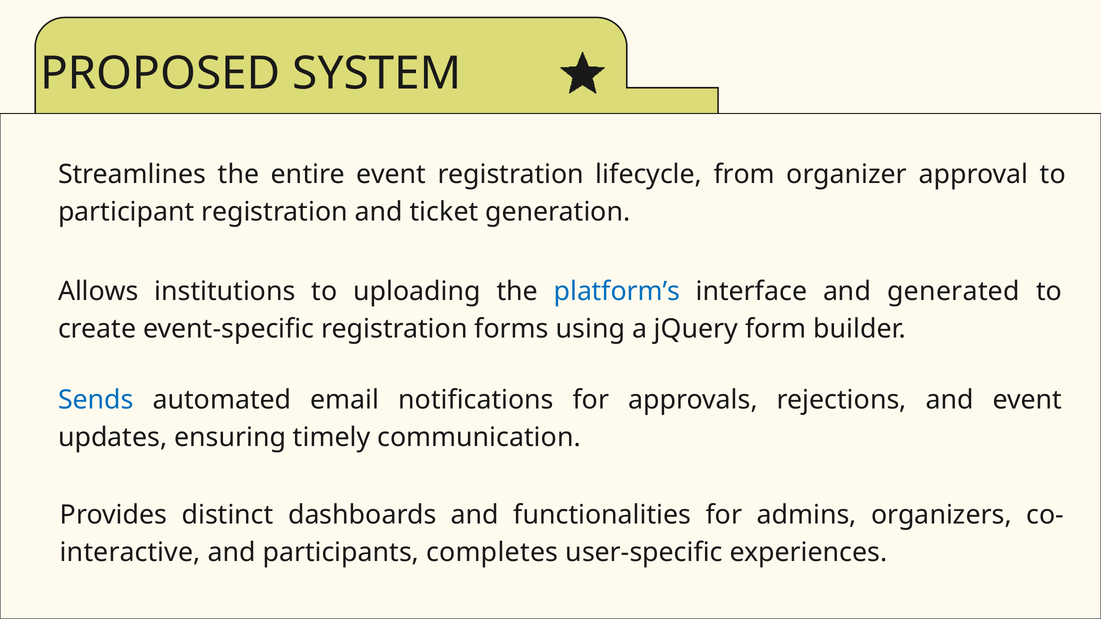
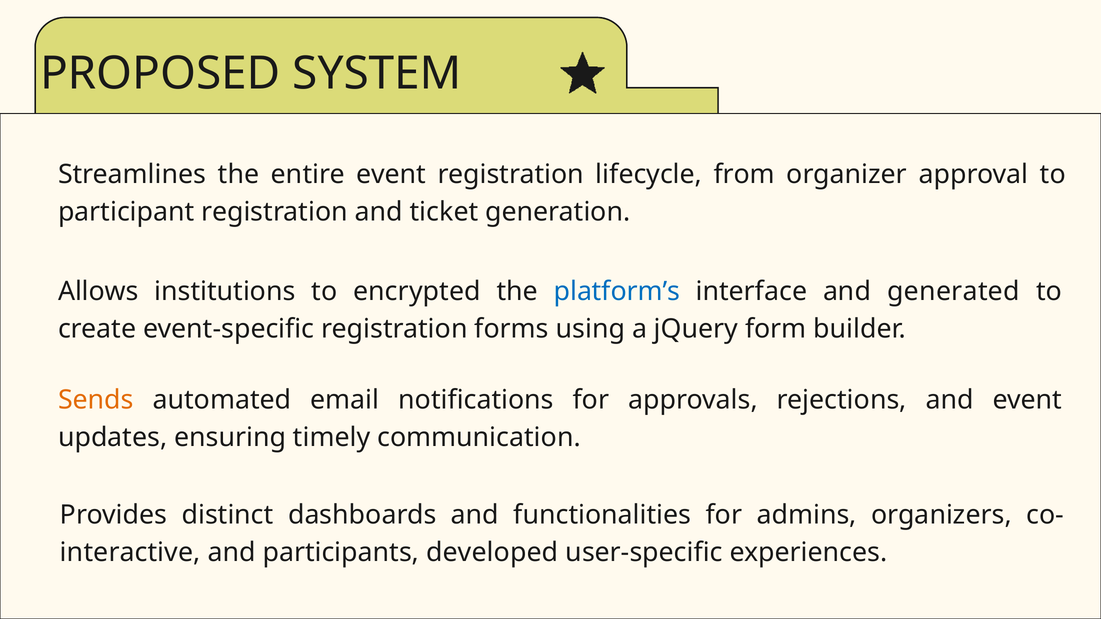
uploading: uploading -> encrypted
Sends colour: blue -> orange
completes: completes -> developed
